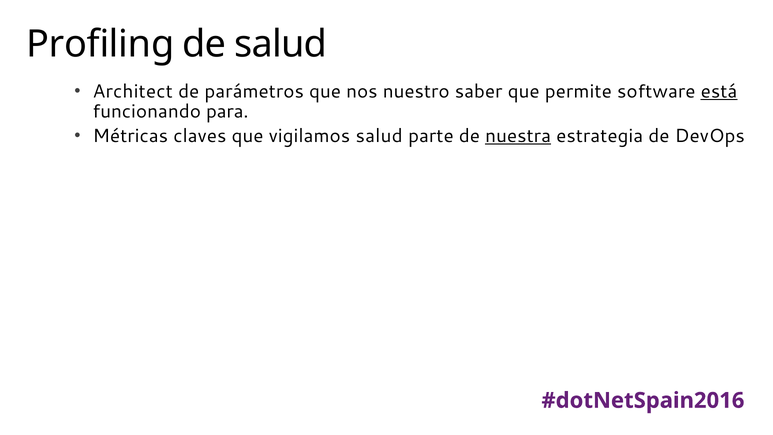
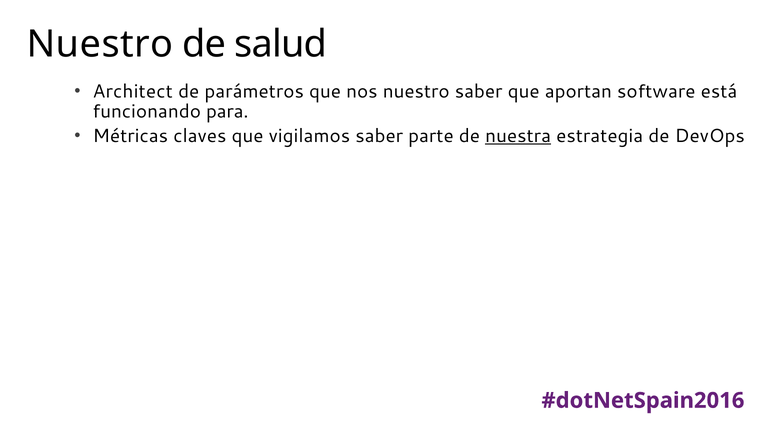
Profiling at (100, 44): Profiling -> Nuestro
permite: permite -> aportan
está underline: present -> none
vigilamos salud: salud -> saber
